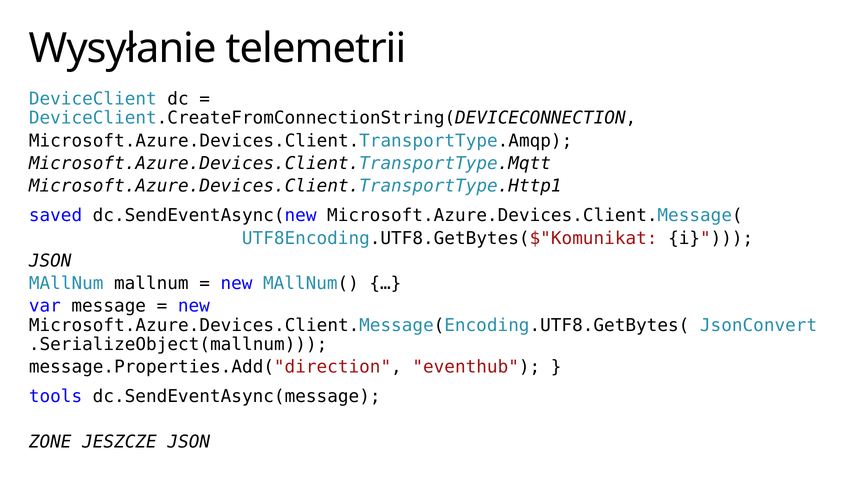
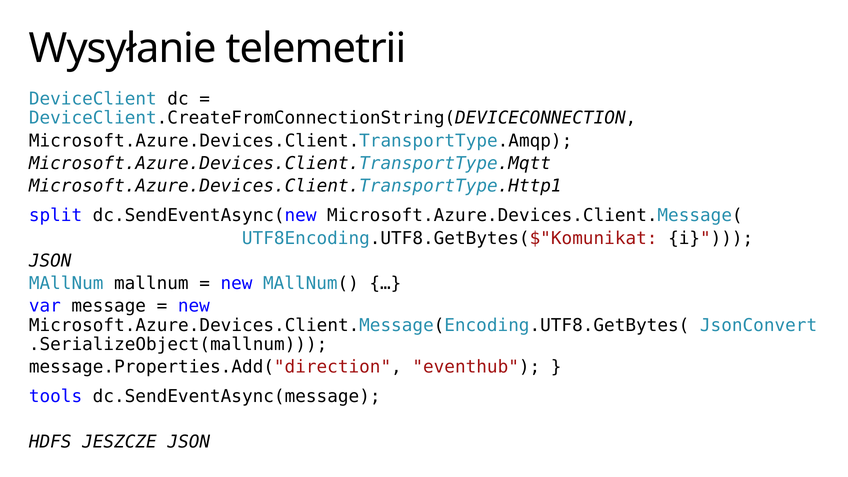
saved: saved -> split
ZONE: ZONE -> HDFS
